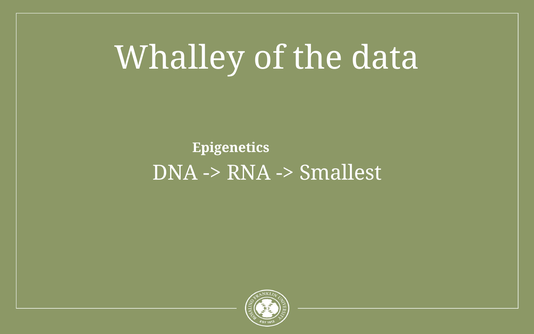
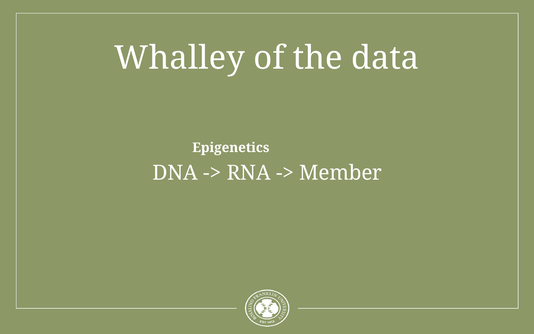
Smallest: Smallest -> Member
